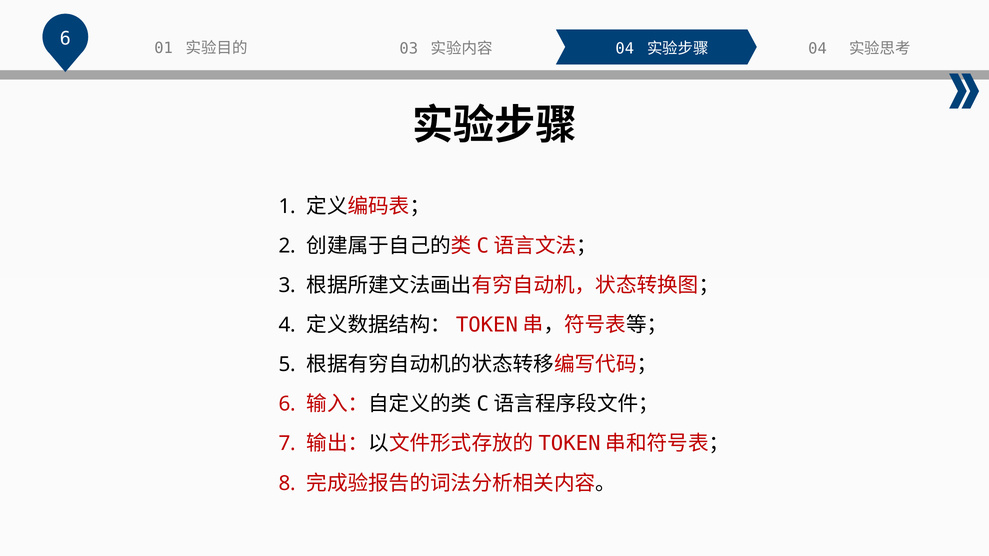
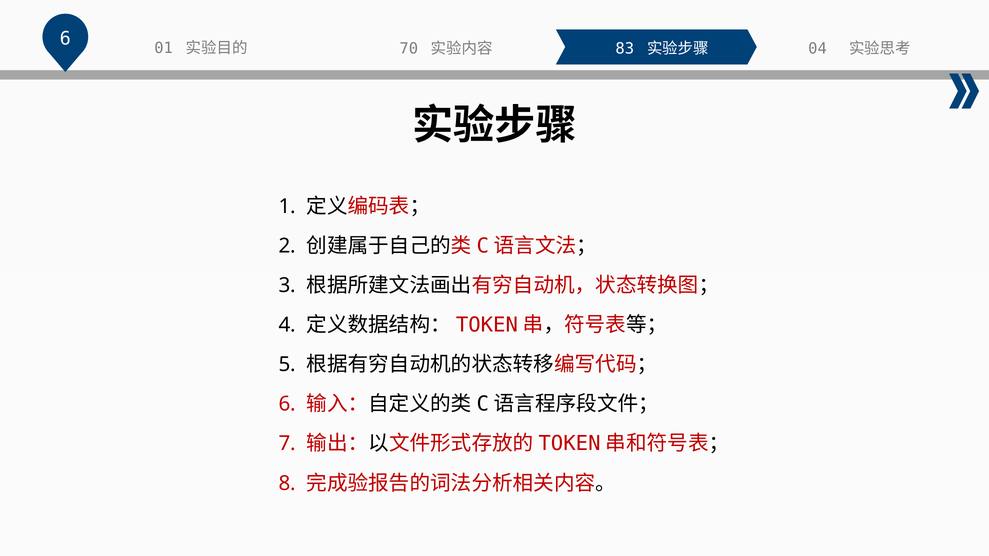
03: 03 -> 70
04 at (625, 49): 04 -> 83
